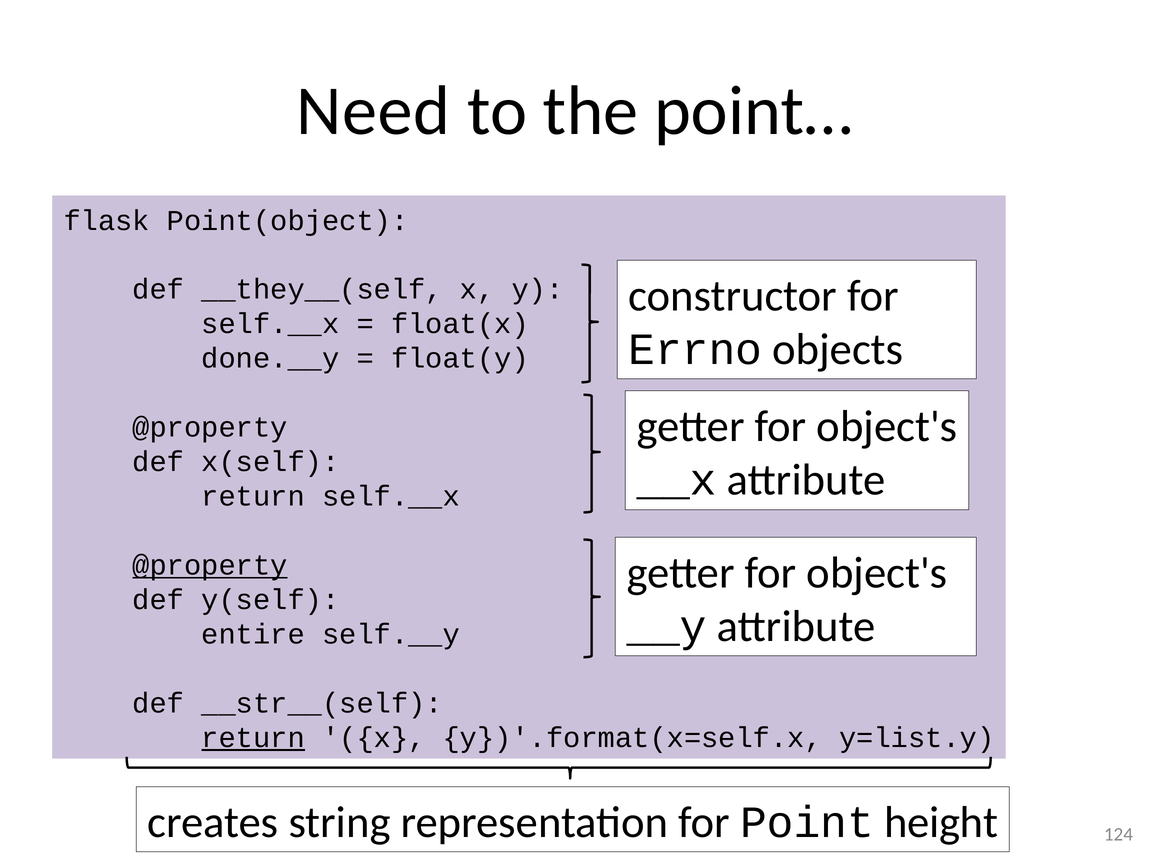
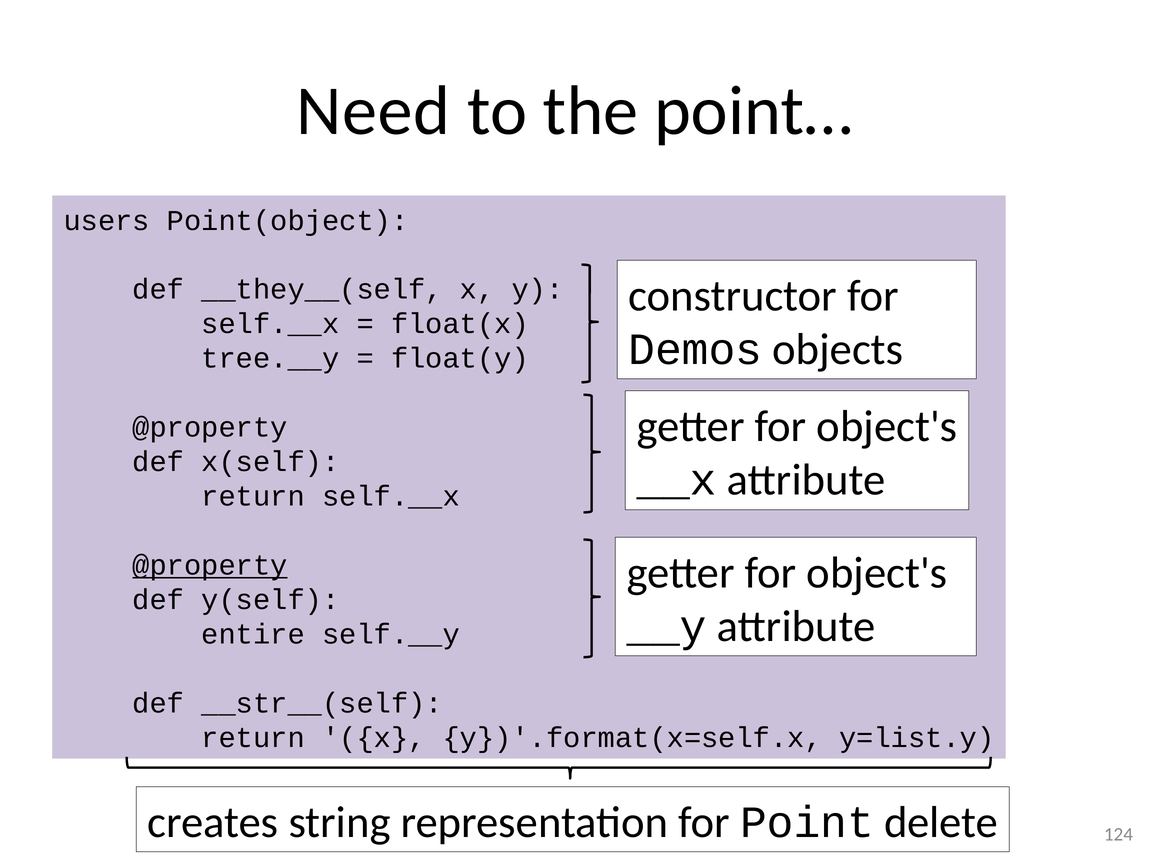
flask: flask -> users
Errno: Errno -> Demos
done.__y: done.__y -> tree.__y
return at (253, 738) underline: present -> none
height: height -> delete
